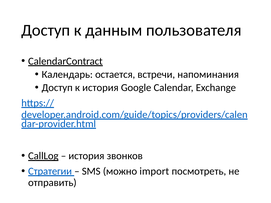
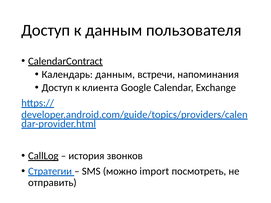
Календарь остается: остается -> данным
к история: история -> клиента
